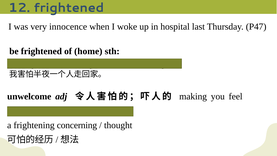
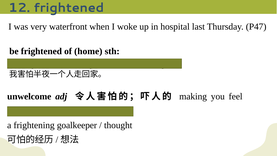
innocence: innocence -> waterfront
concerning: concerning -> goalkeeper
